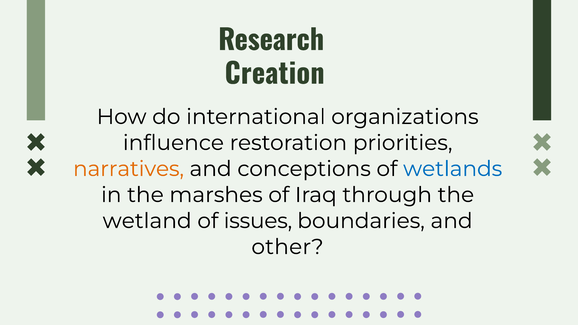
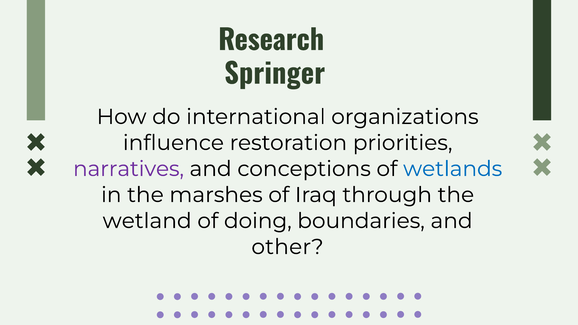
Creation: Creation -> Springer
narratives colour: orange -> purple
issues: issues -> doing
